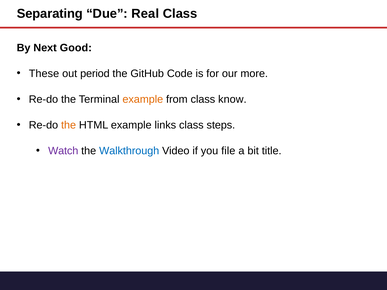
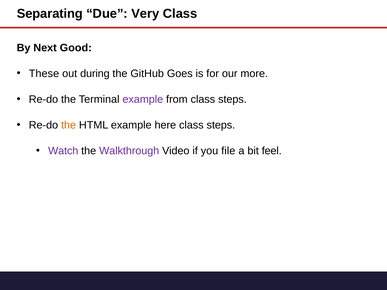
Real: Real -> Very
period: period -> during
Code: Code -> Goes
example at (143, 99) colour: orange -> purple
from class know: know -> steps
links: links -> here
Walkthrough colour: blue -> purple
title: title -> feel
